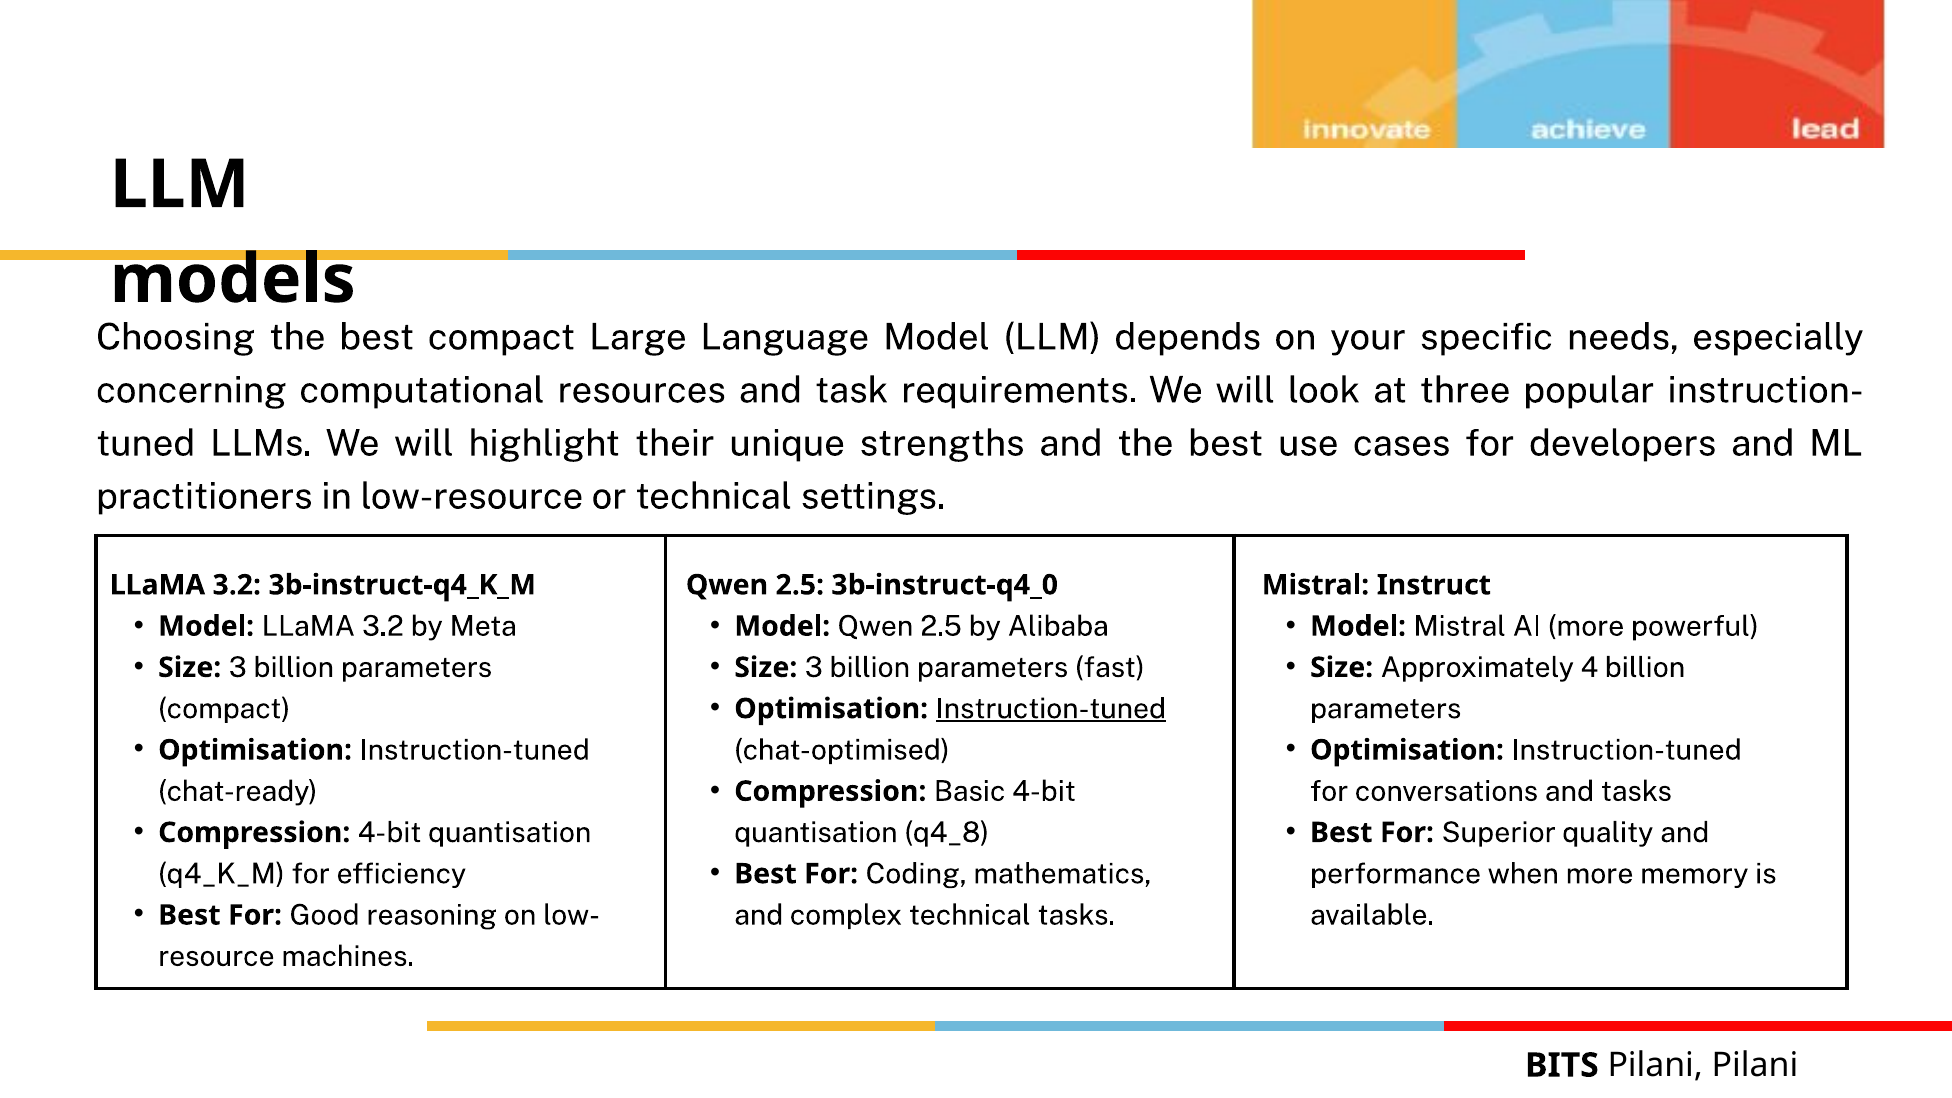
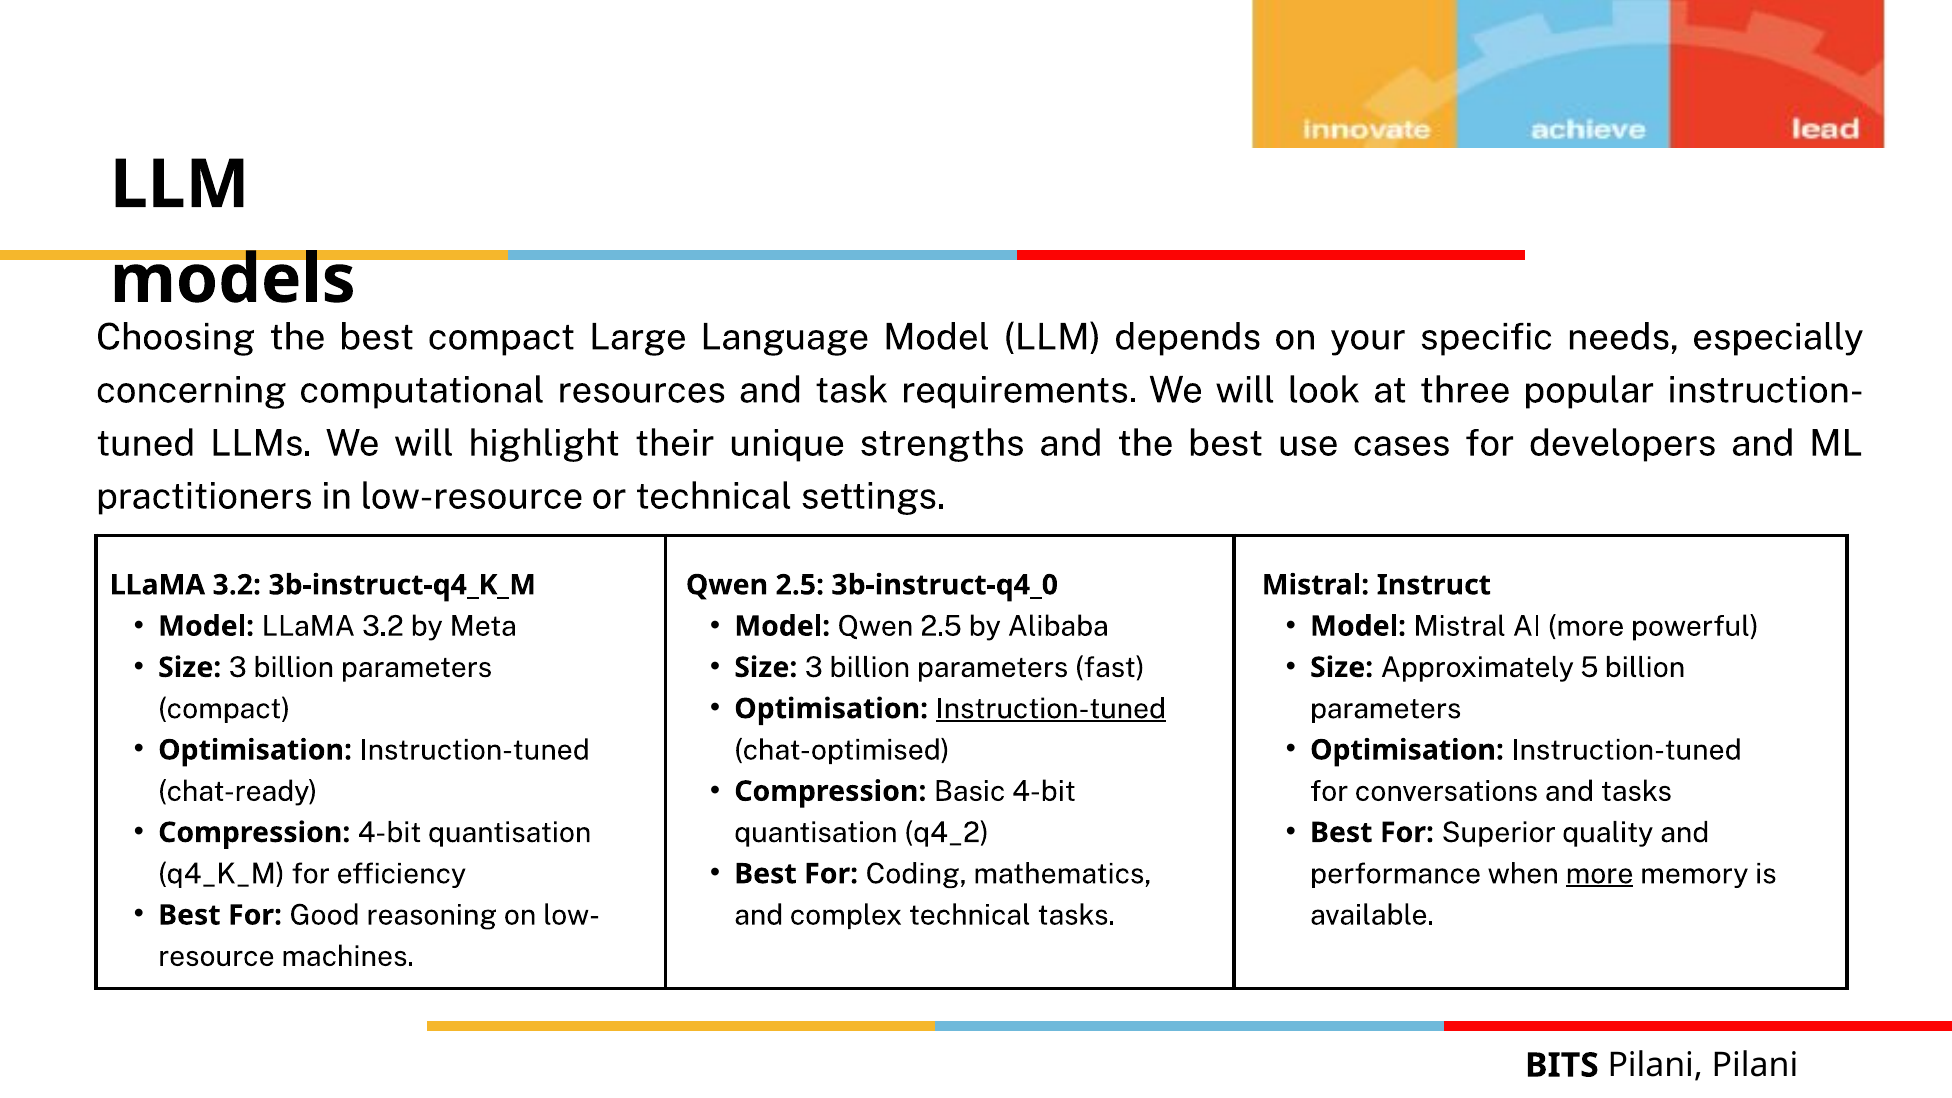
4: 4 -> 5
q4_8: q4_8 -> q4_2
more at (1600, 874) underline: none -> present
